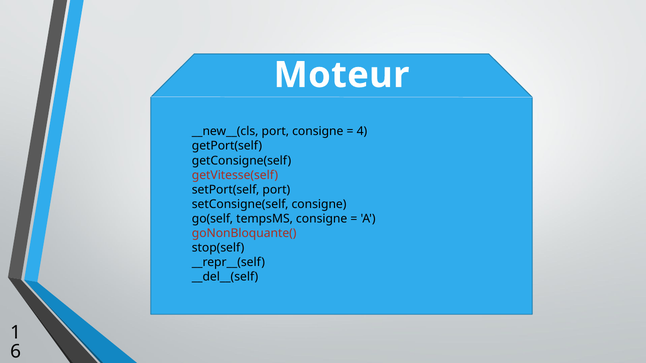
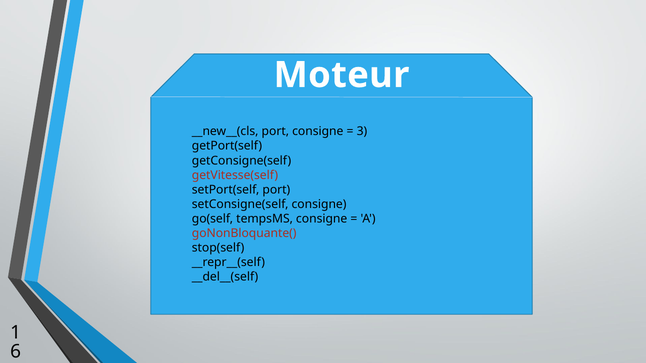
4: 4 -> 3
